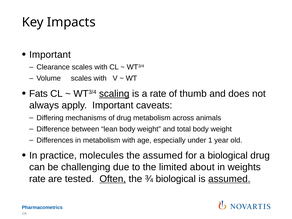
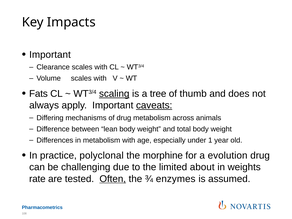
a rate: rate -> tree
caveats underline: none -> present
molecules: molecules -> polyclonal
the assumed: assumed -> morphine
a biological: biological -> evolution
¾ biological: biological -> enzymes
assumed at (229, 179) underline: present -> none
